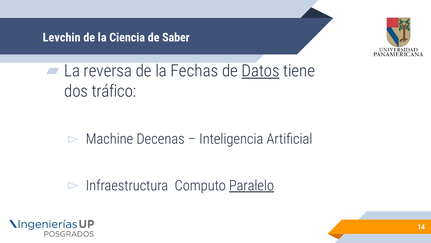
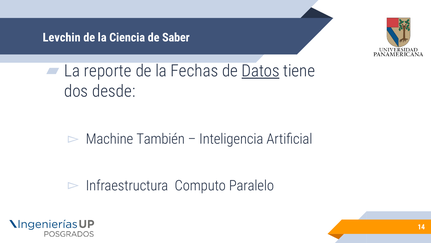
reversa: reversa -> reporte
tráfico: tráfico -> desde
Decenas: Decenas -> También
Paralelo underline: present -> none
